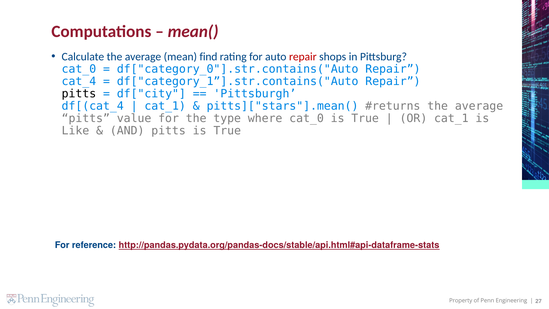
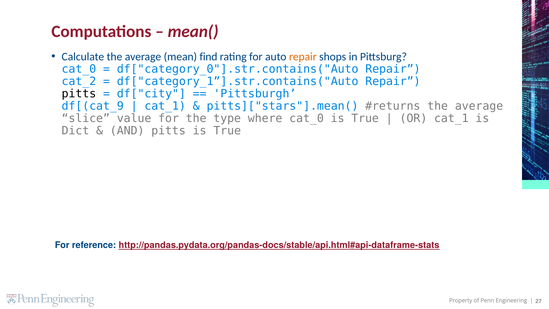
repair at (303, 57) colour: red -> orange
cat_4: cat_4 -> cat_2
df[(cat_4: df[(cat_4 -> df[(cat_9
pitts at (86, 118): pitts -> slice
Like: Like -> Dict
